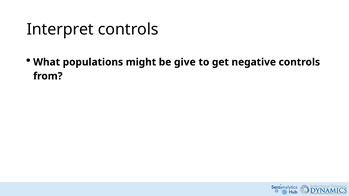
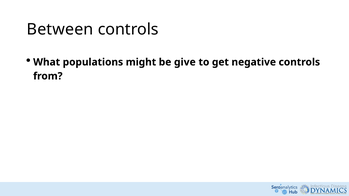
Interpret: Interpret -> Between
